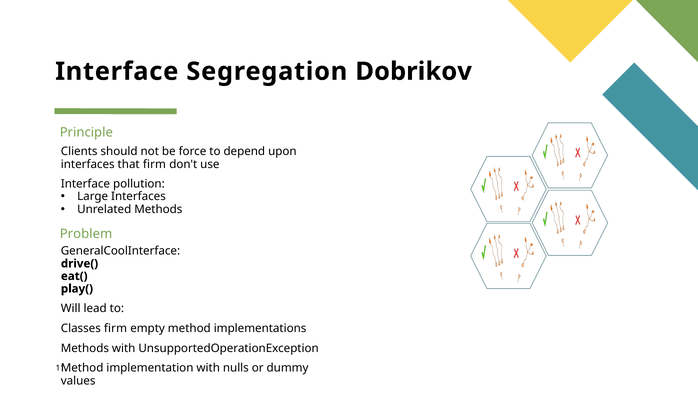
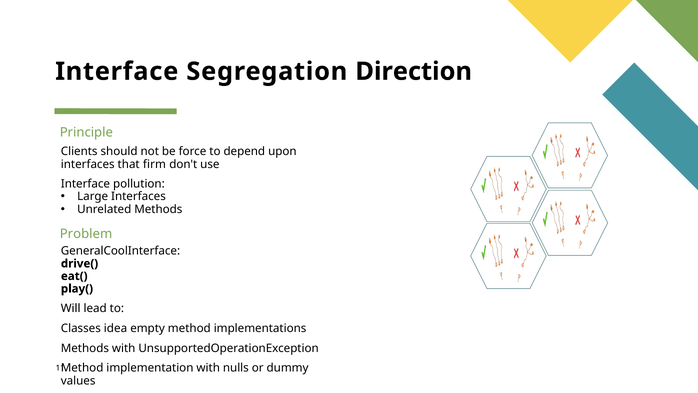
Dobrikov: Dobrikov -> Direction
Classes firm: firm -> idea
